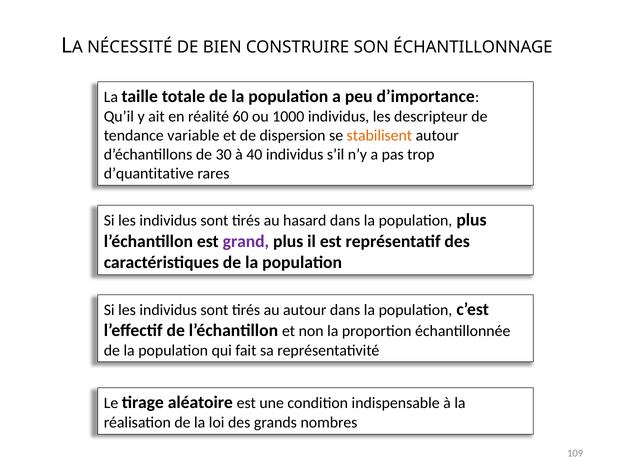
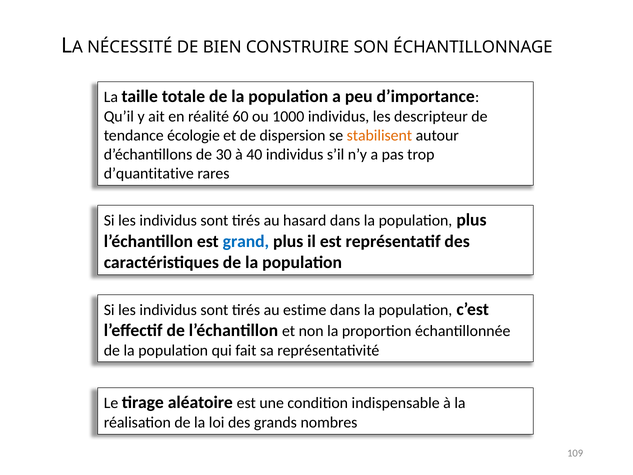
variable: variable -> écologie
grand colour: purple -> blue
au autour: autour -> estime
